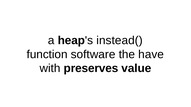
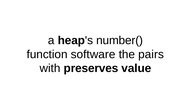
instead(: instead( -> number(
have: have -> pairs
